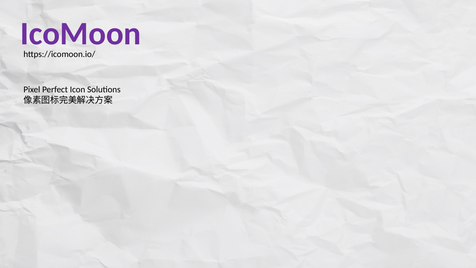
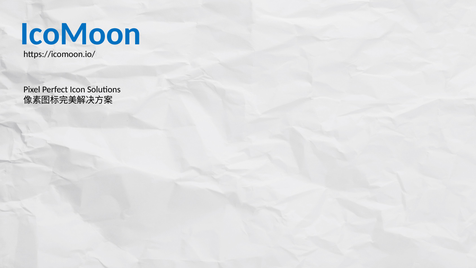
IcoMoon colour: purple -> blue
